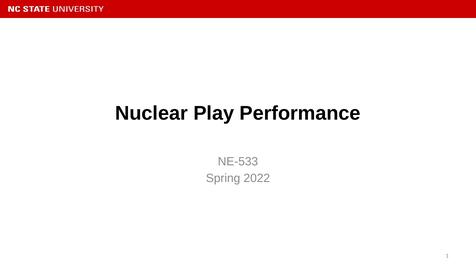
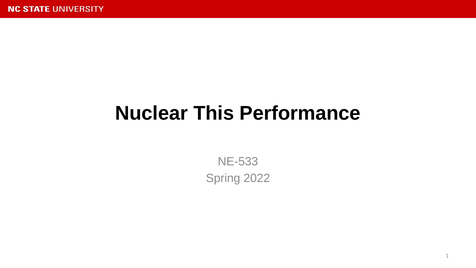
Play: Play -> This
